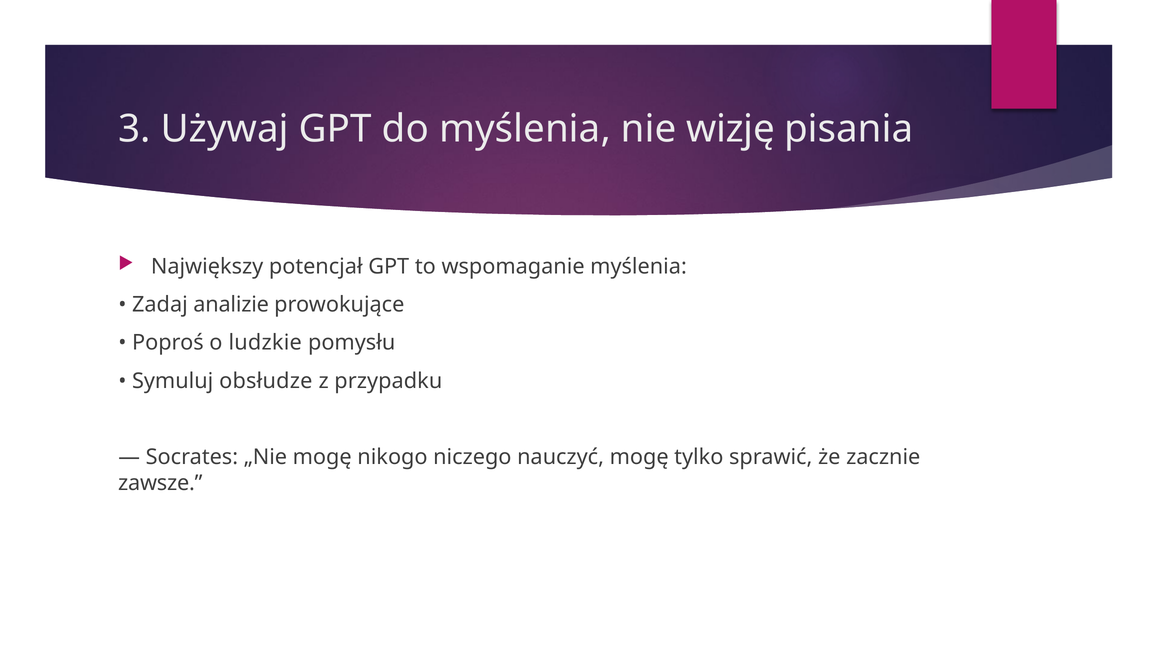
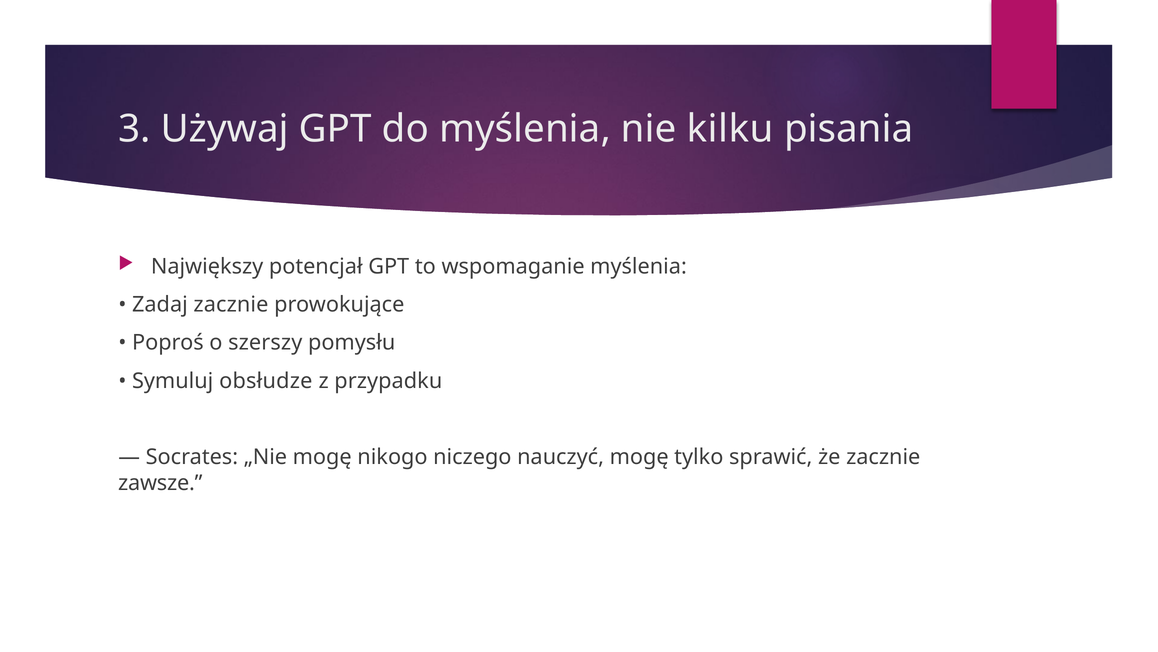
wizję: wizję -> kilku
Zadaj analizie: analizie -> zacznie
ludzkie: ludzkie -> szerszy
